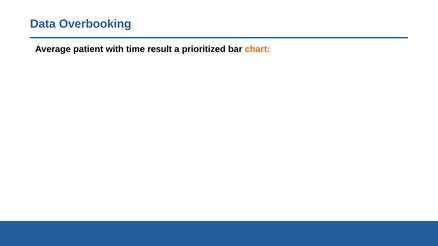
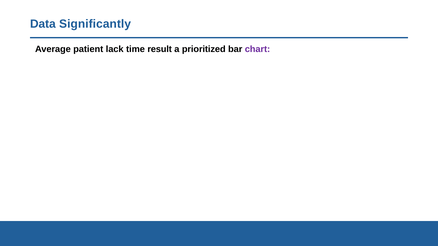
Overbooking: Overbooking -> Significantly
with: with -> lack
chart colour: orange -> purple
